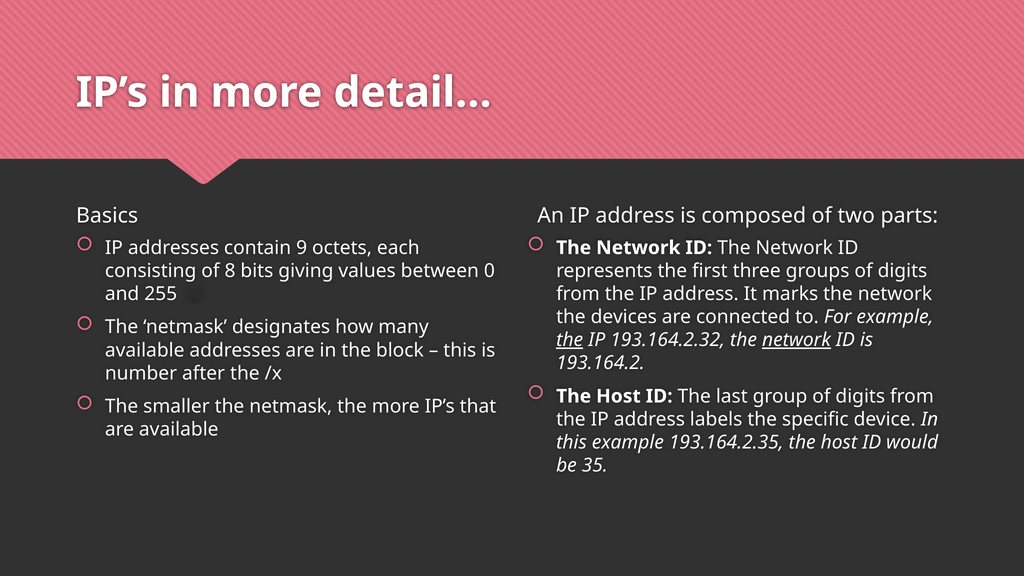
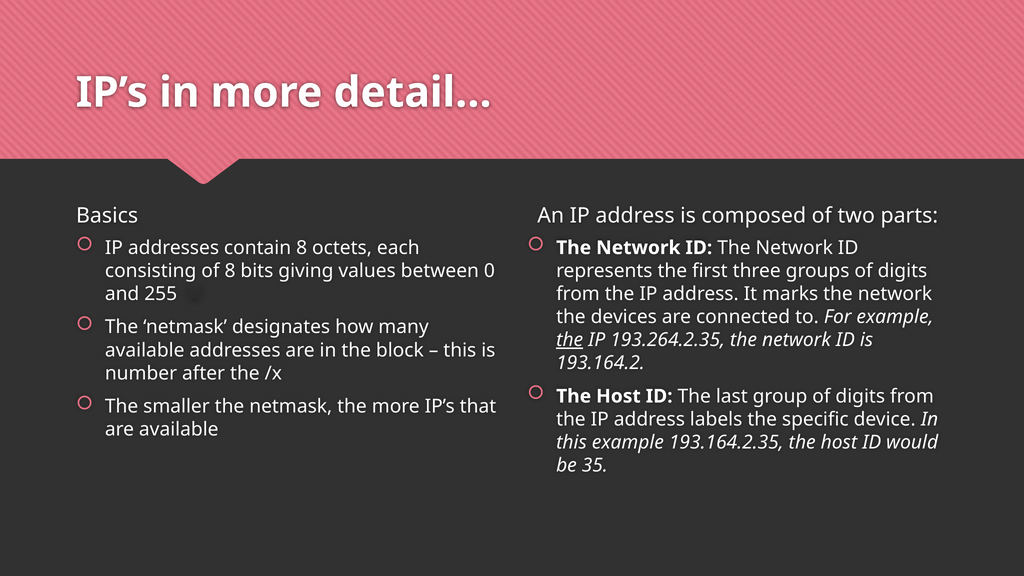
contain 9: 9 -> 8
193.164.2.32: 193.164.2.32 -> 193.264.2.35
network at (796, 340) underline: present -> none
